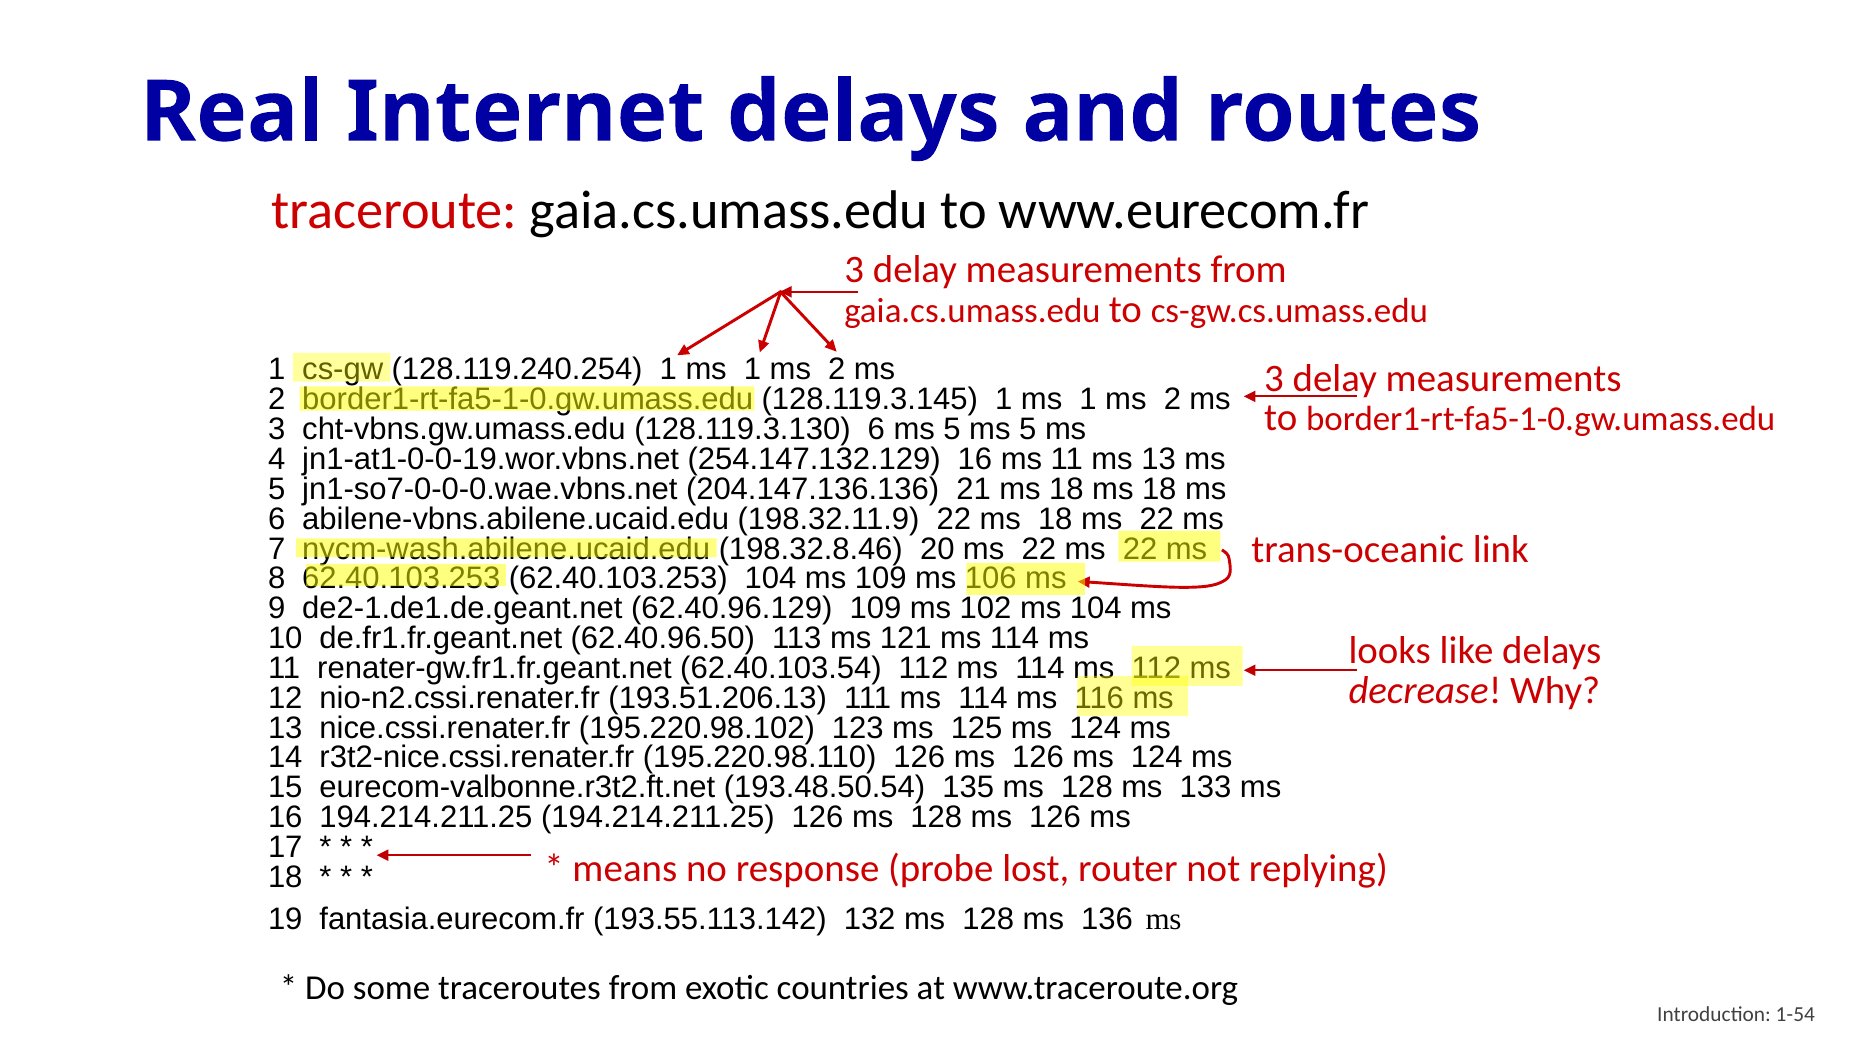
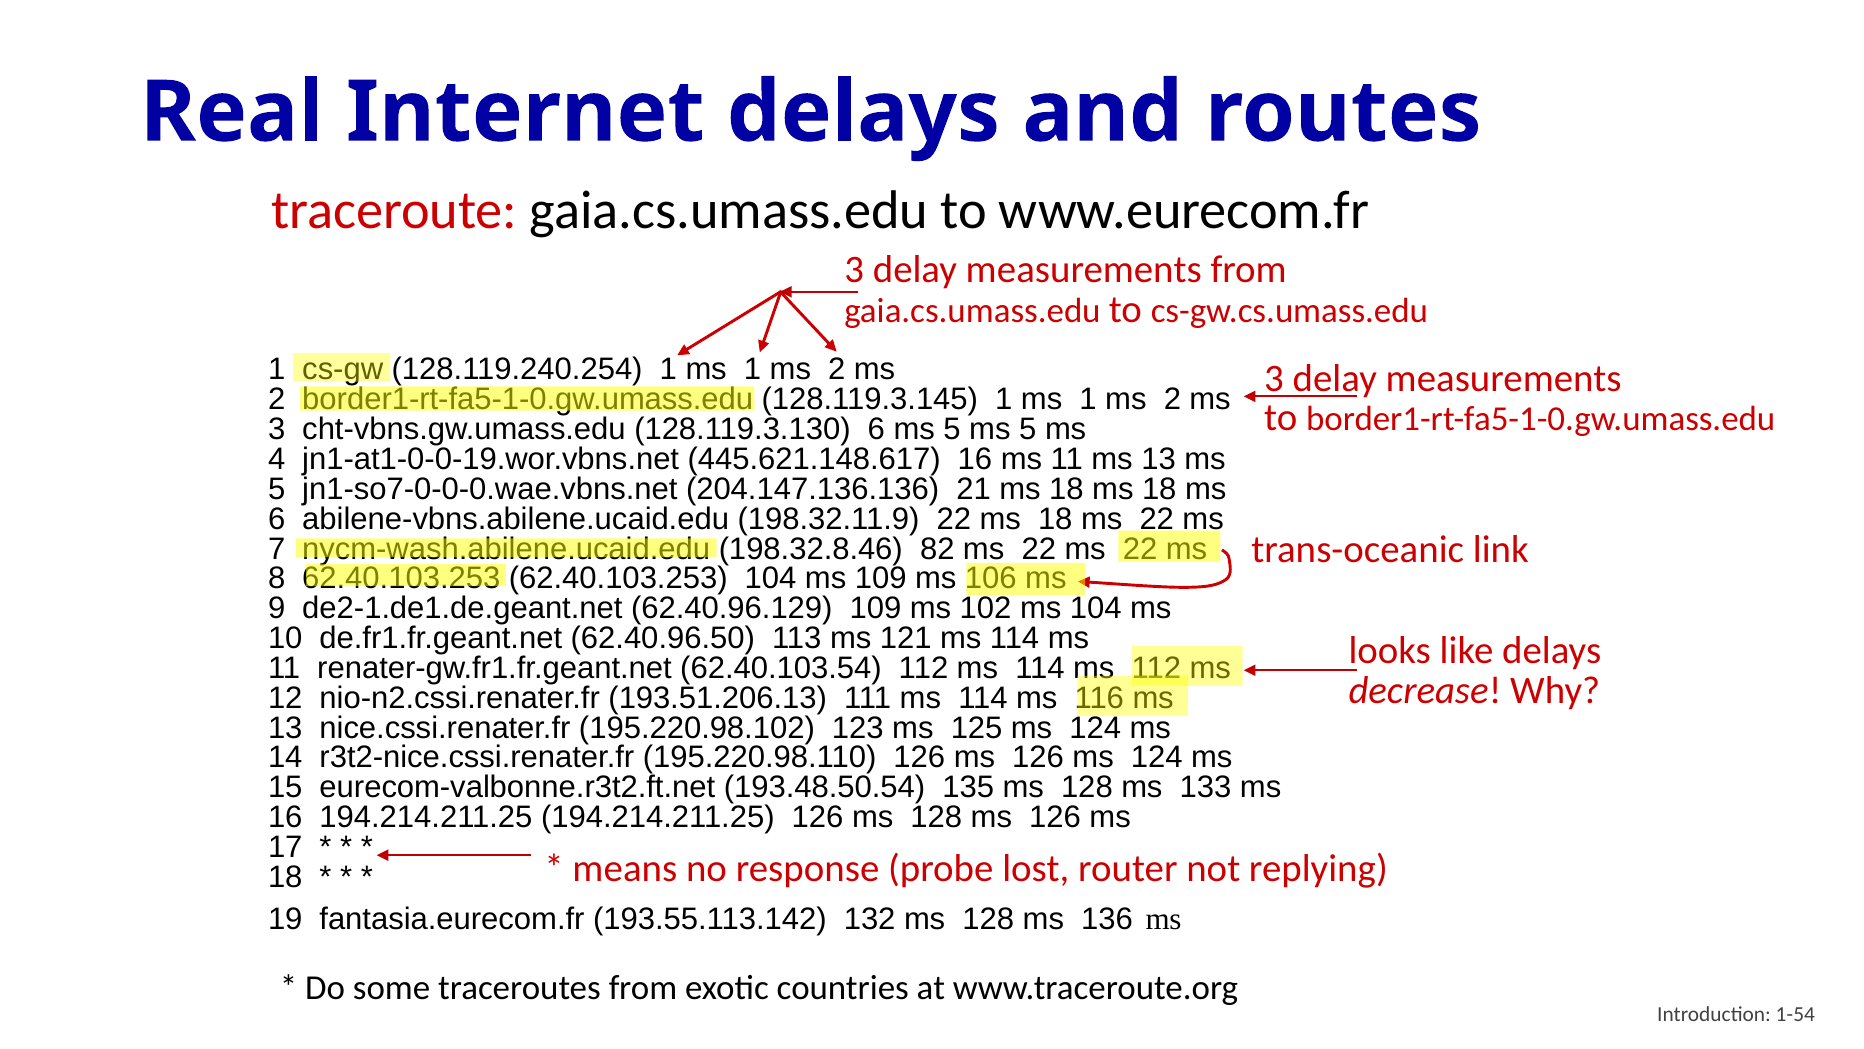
254.147.132.129: 254.147.132.129 -> 445.621.148.617
20: 20 -> 82
